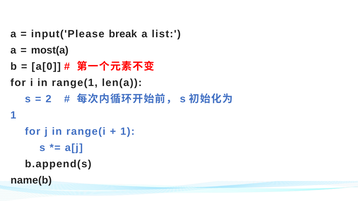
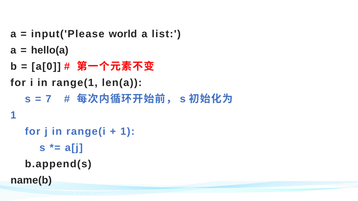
break: break -> world
most(a: most(a -> hello(a
2: 2 -> 7
